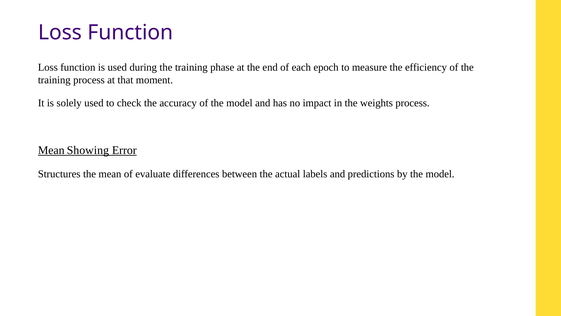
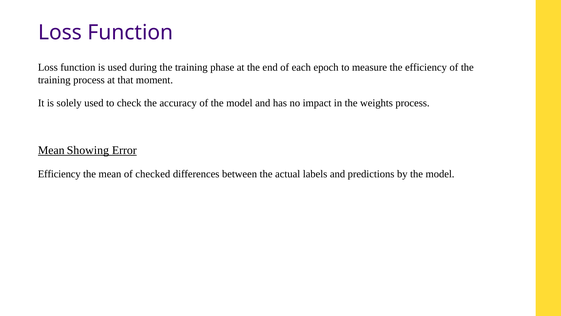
Structures at (59, 174): Structures -> Efficiency
evaluate: evaluate -> checked
